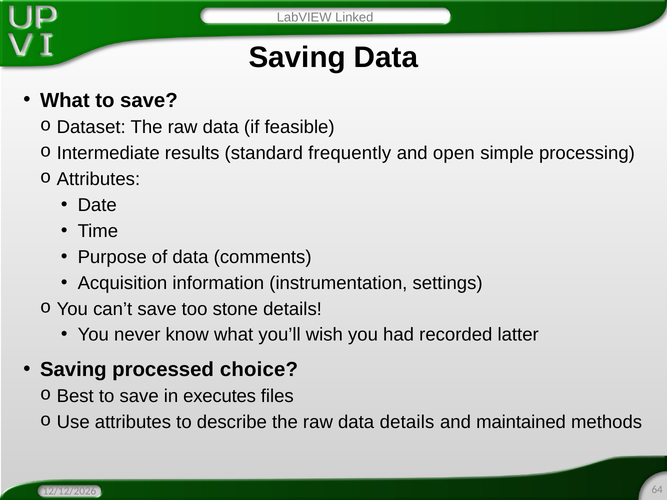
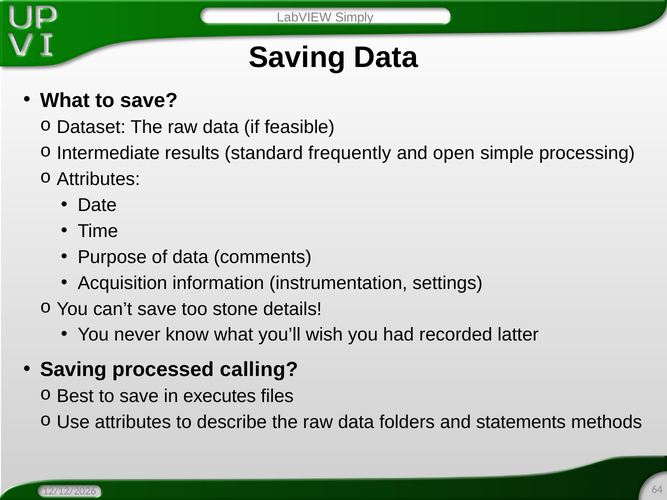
Linked: Linked -> Simply
choice: choice -> calling
data details: details -> folders
maintained: maintained -> statements
